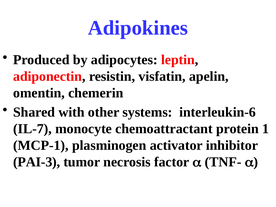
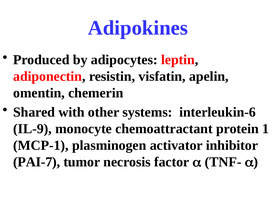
IL-7: IL-7 -> IL-9
PAI-3: PAI-3 -> PAI-7
